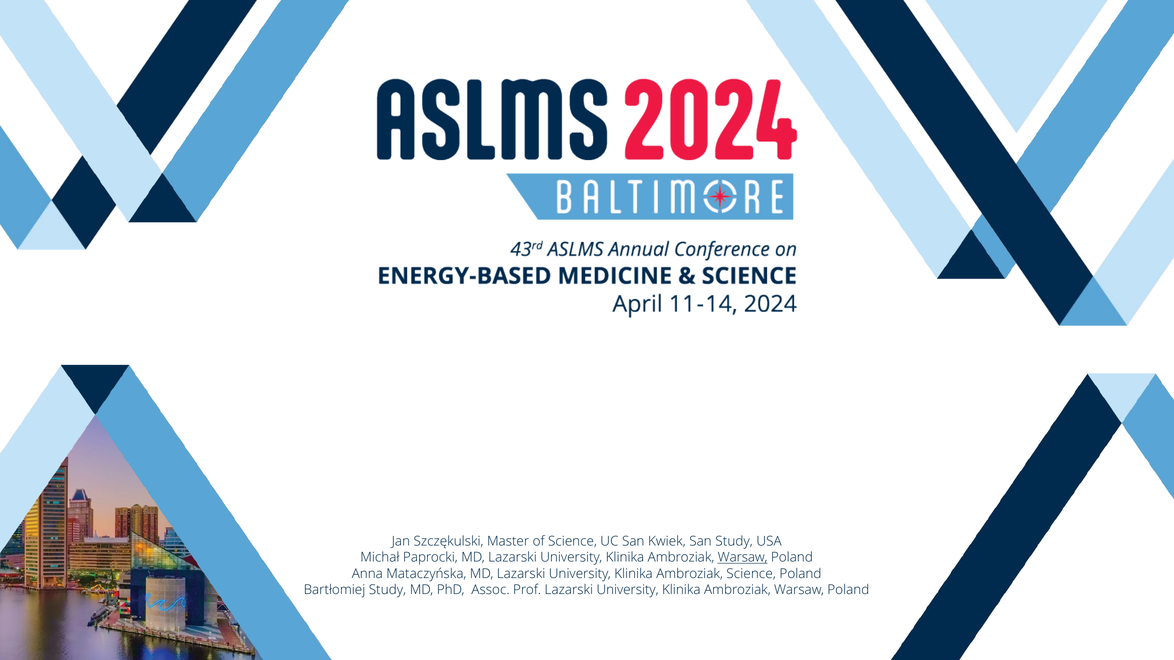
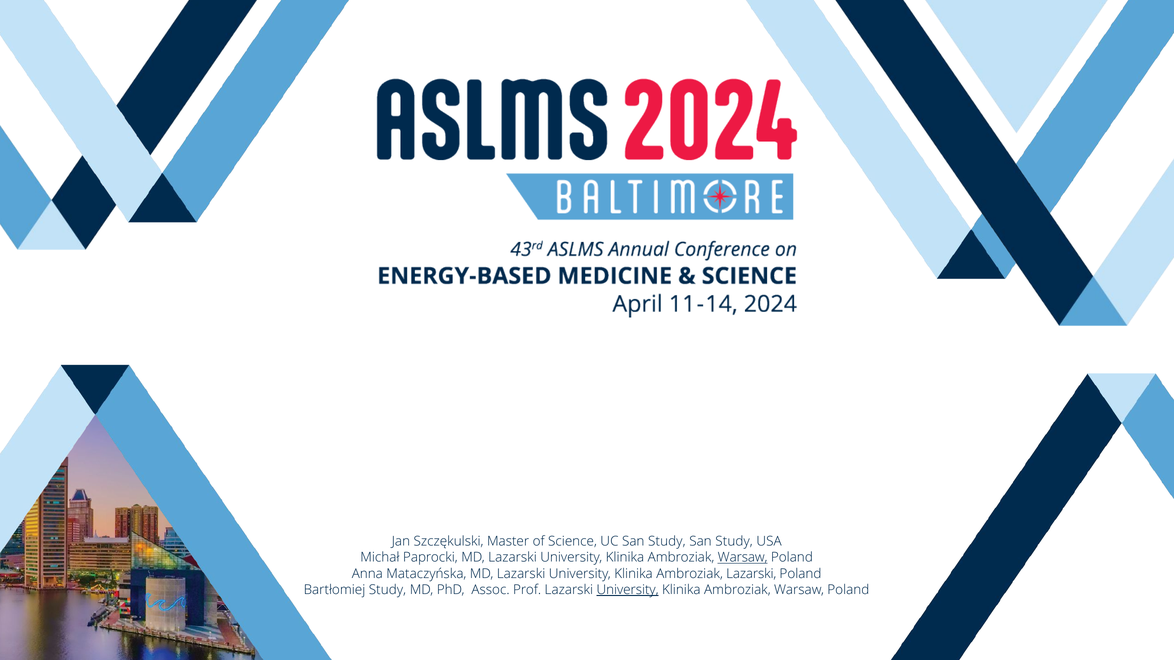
UC San Kwiek: Kwiek -> Study
Ambroziak Science: Science -> Lazarski
University at (628, 590) underline: none -> present
